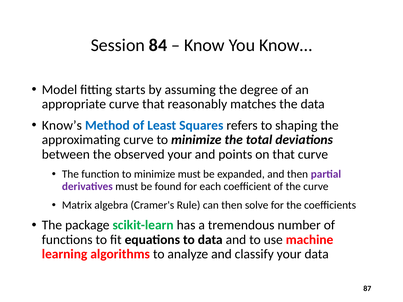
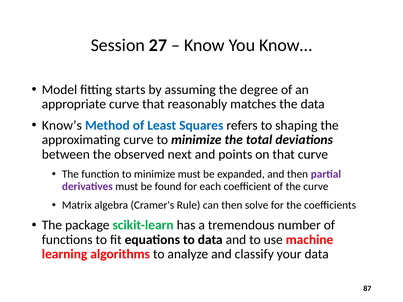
84: 84 -> 27
observed your: your -> next
